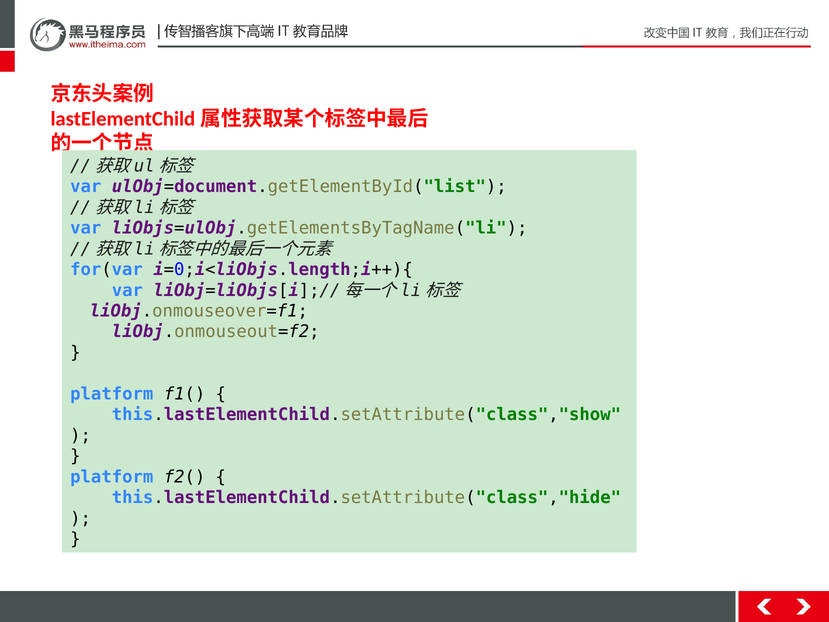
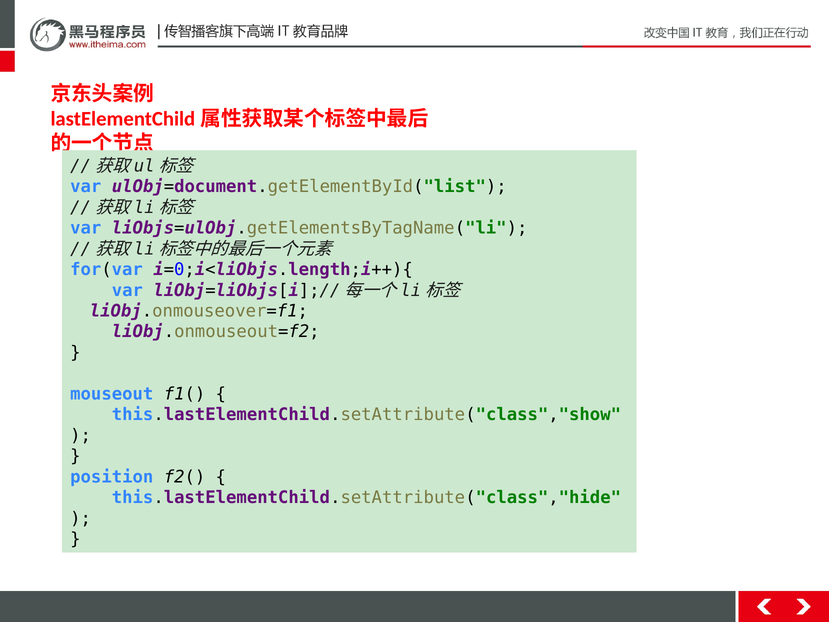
platform at (112, 394): platform -> mouseout
platform at (112, 477): platform -> position
